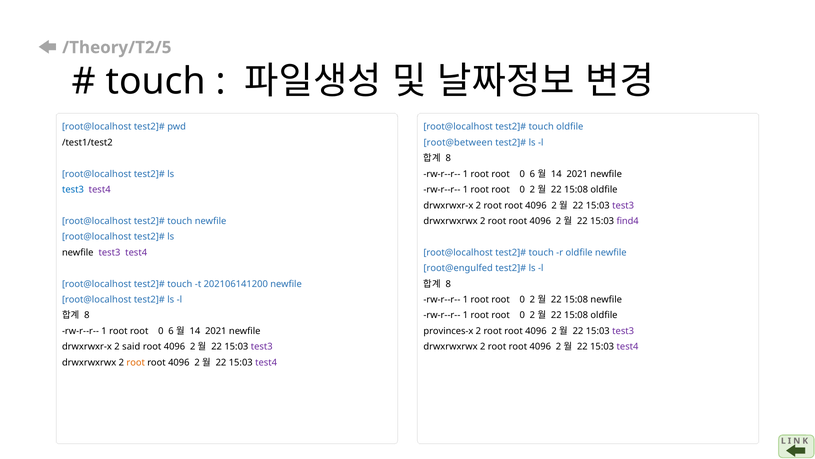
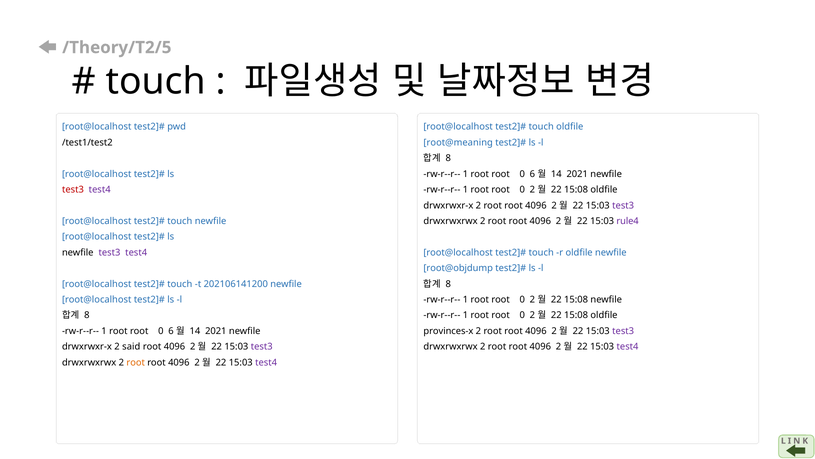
root@between: root@between -> root@meaning
test3 at (73, 189) colour: blue -> red
find4: find4 -> rule4
root@engulfed: root@engulfed -> root@objdump
